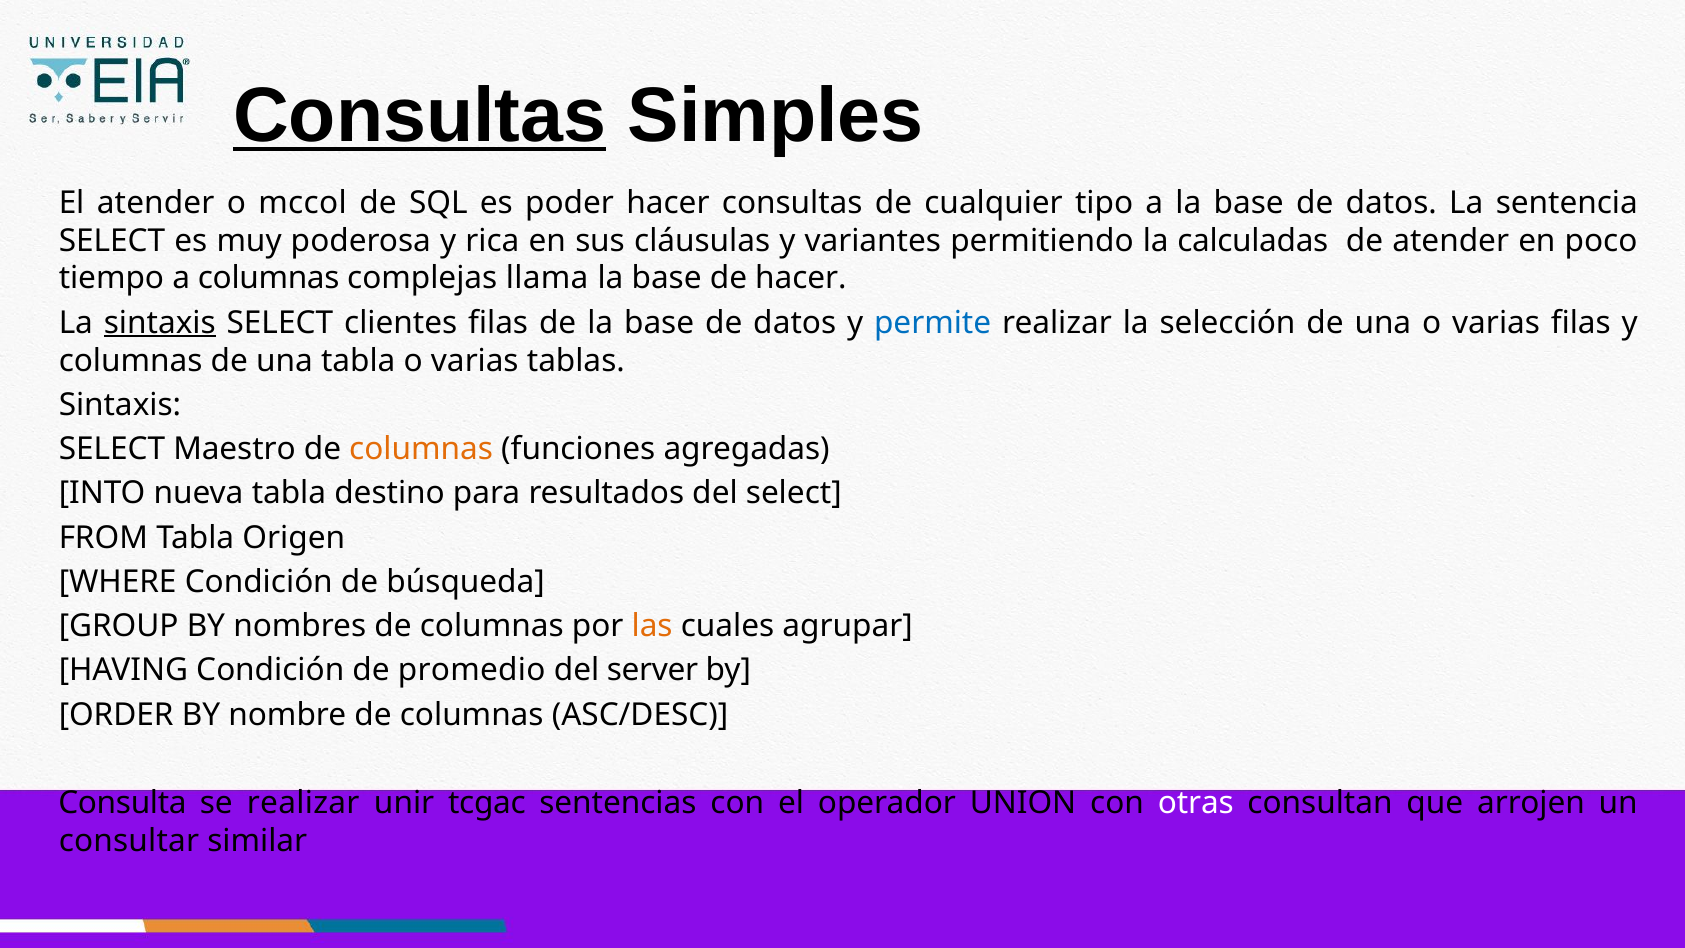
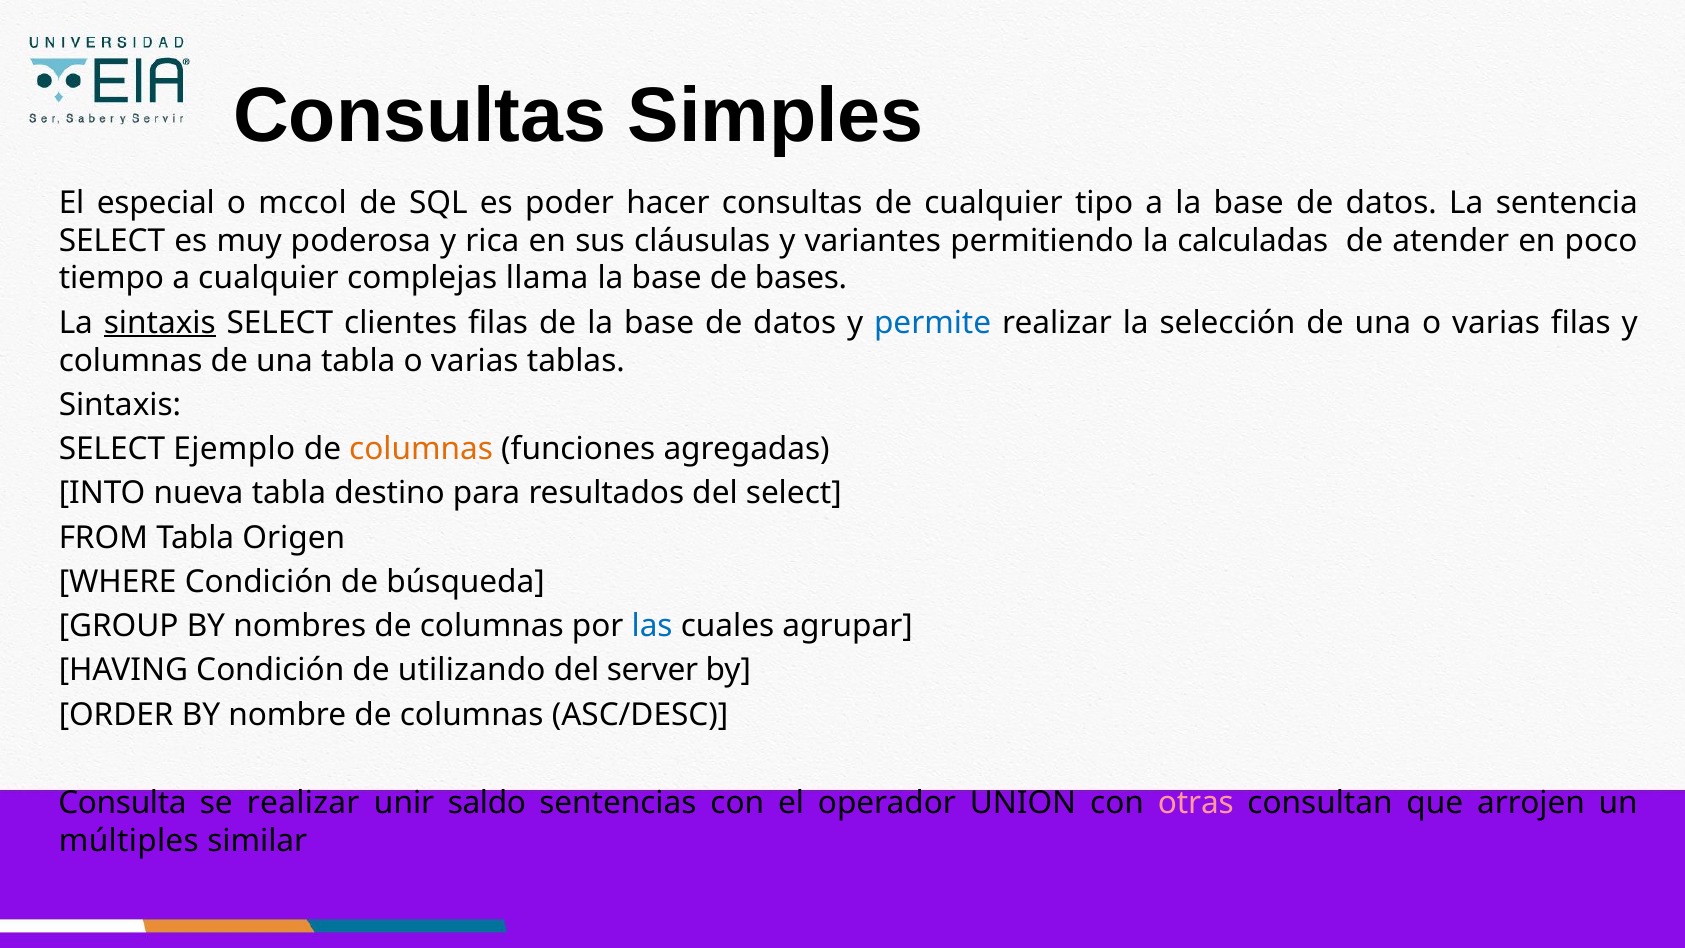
Consultas at (420, 116) underline: present -> none
El atender: atender -> especial
a columnas: columnas -> cualquier
de hacer: hacer -> bases
Maestro: Maestro -> Ejemplo
las colour: orange -> blue
promedio: promedio -> utilizando
tcgac: tcgac -> saldo
otras colour: white -> pink
consultar: consultar -> múltiples
